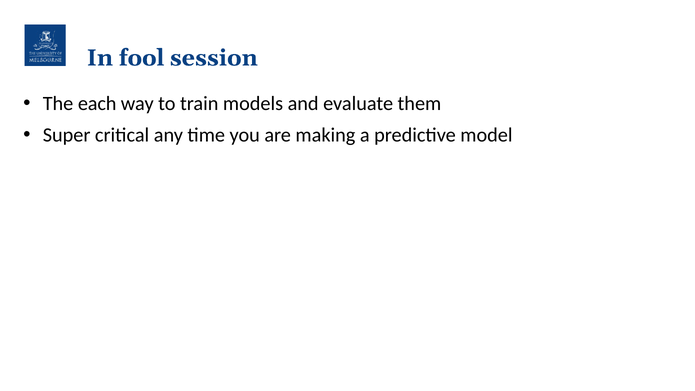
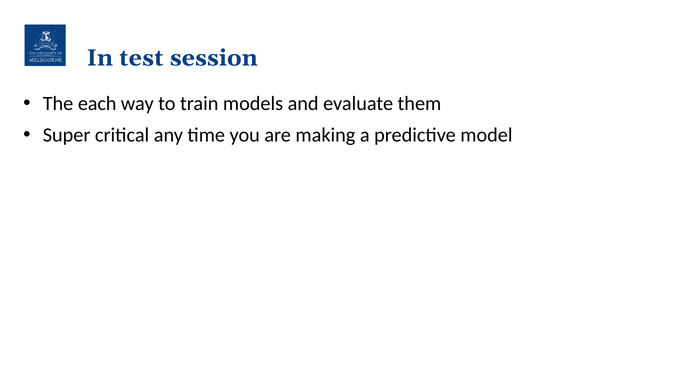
fool: fool -> test
